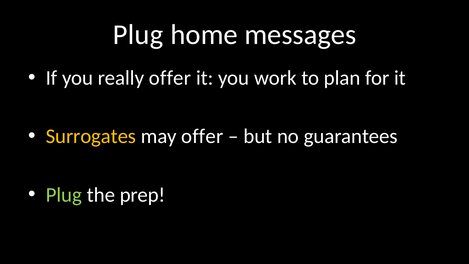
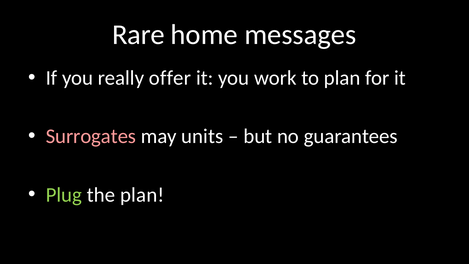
Plug at (138, 35): Plug -> Rare
Surrogates colour: yellow -> pink
may offer: offer -> units
the prep: prep -> plan
